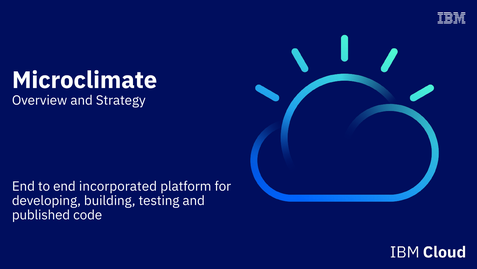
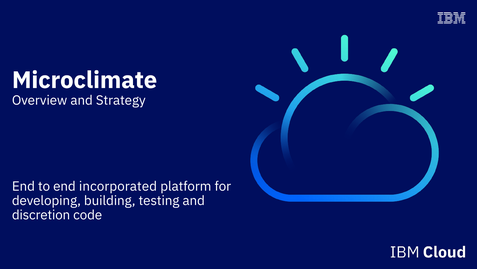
published: published -> discretion
